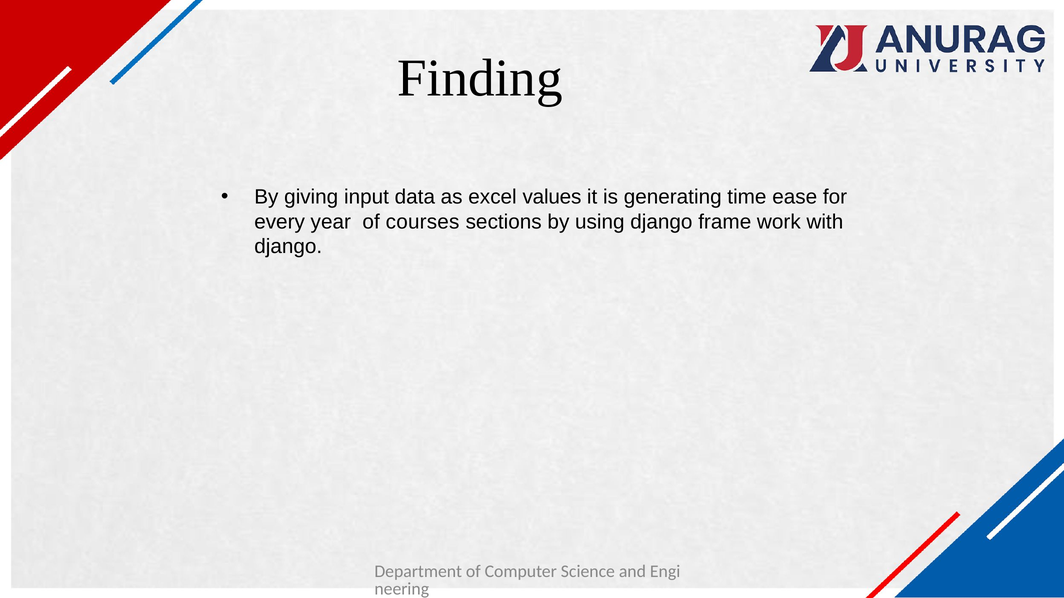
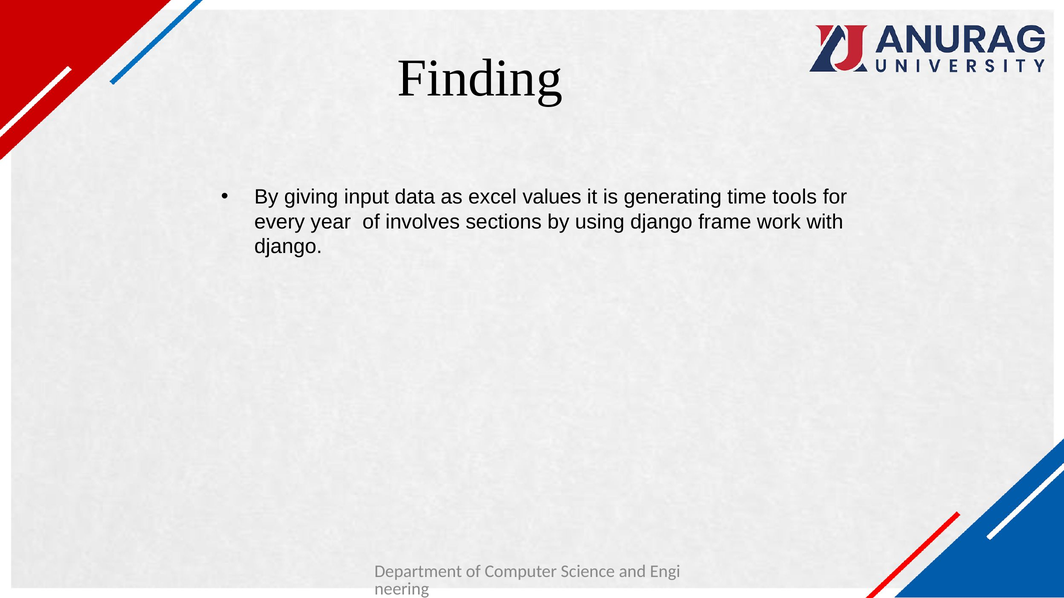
ease: ease -> tools
courses: courses -> involves
